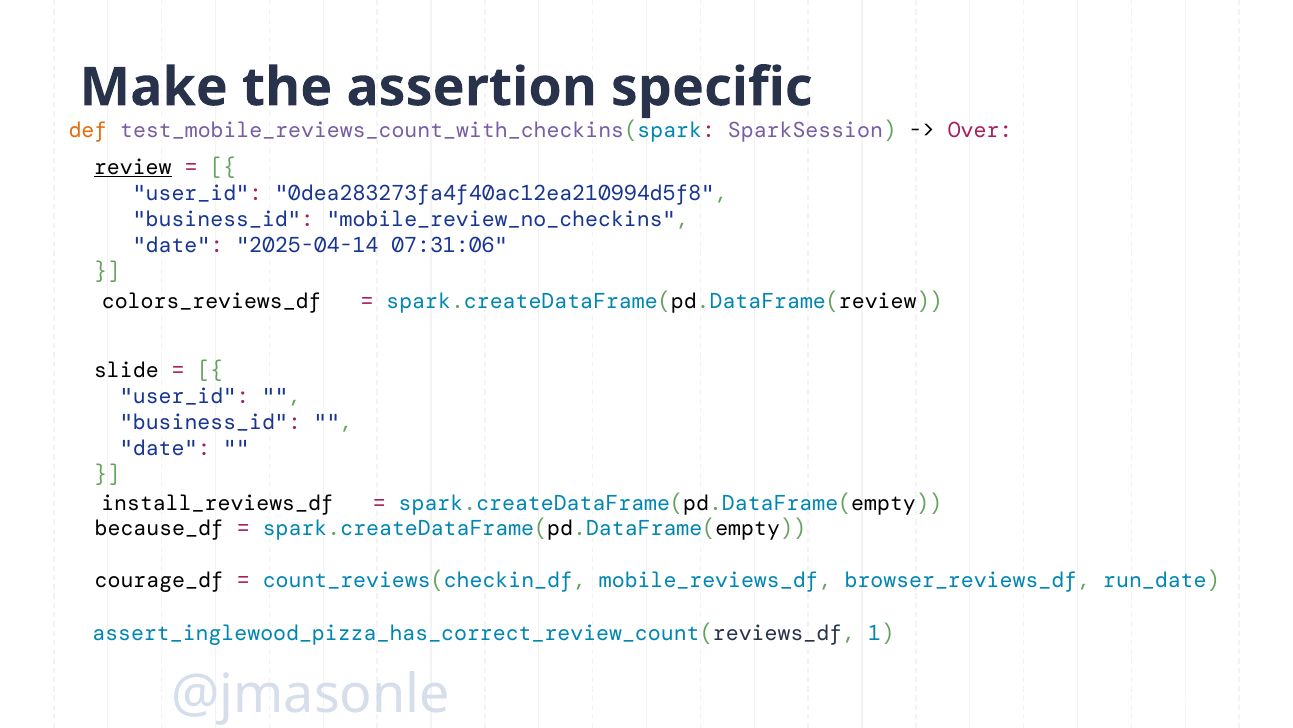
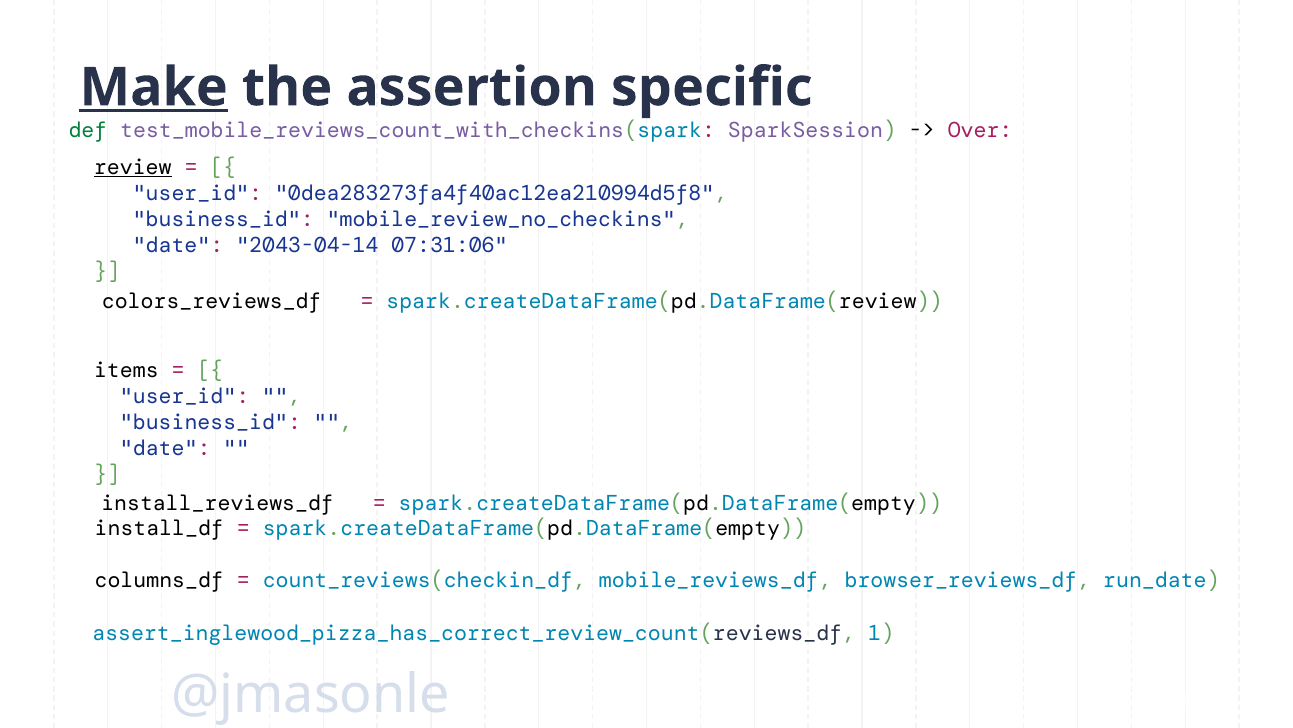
Make underline: none -> present
def colour: orange -> green
2025-04-14: 2025-04-14 -> 2043-04-14
slide: slide -> items
because_df: because_df -> install_df
courage_df: courage_df -> columns_df
